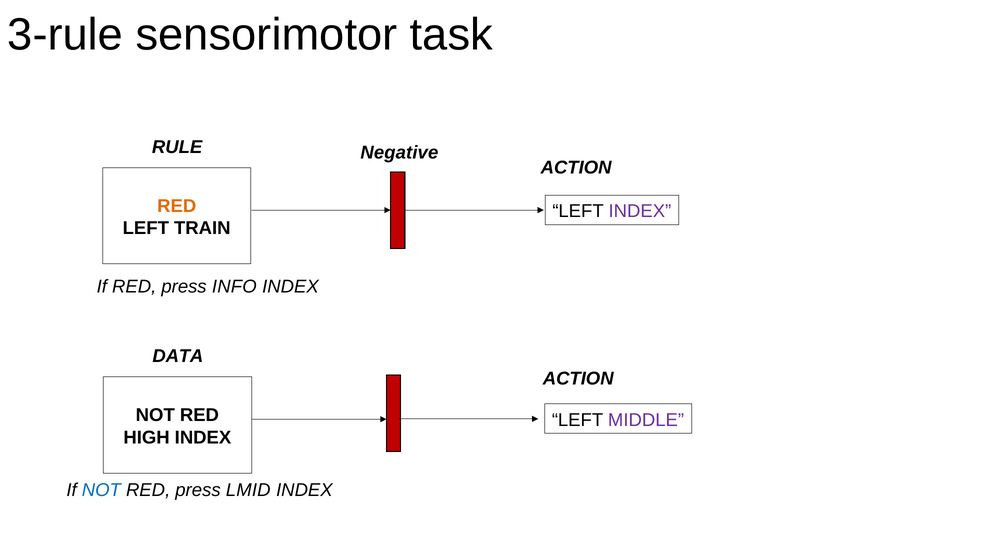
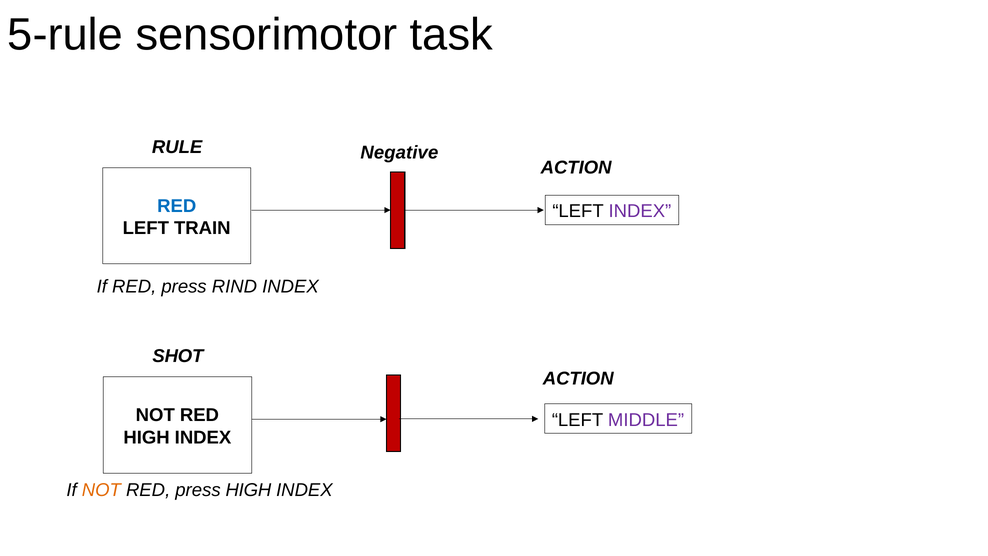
3-rule: 3-rule -> 5-rule
RED at (177, 206) colour: orange -> blue
INFO: INFO -> RIND
DATA: DATA -> SHOT
NOT at (101, 490) colour: blue -> orange
press LMID: LMID -> HIGH
